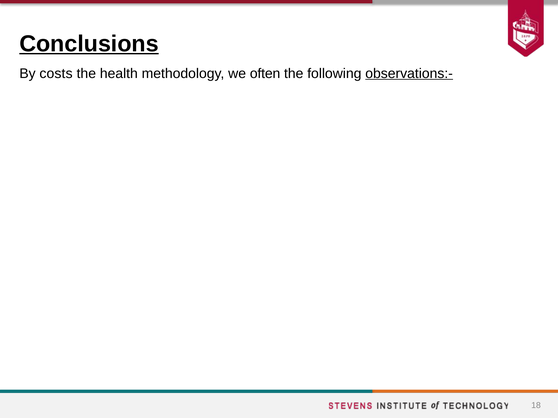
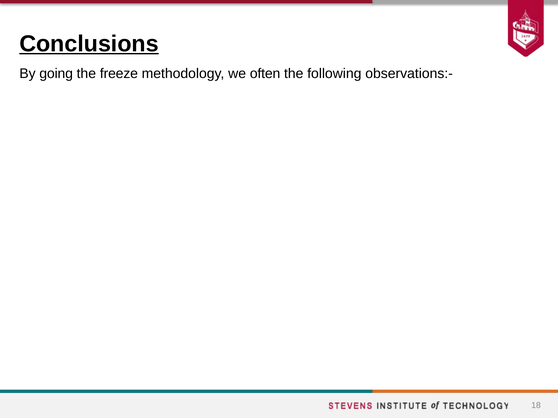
costs: costs -> going
health: health -> freeze
observations:- underline: present -> none
